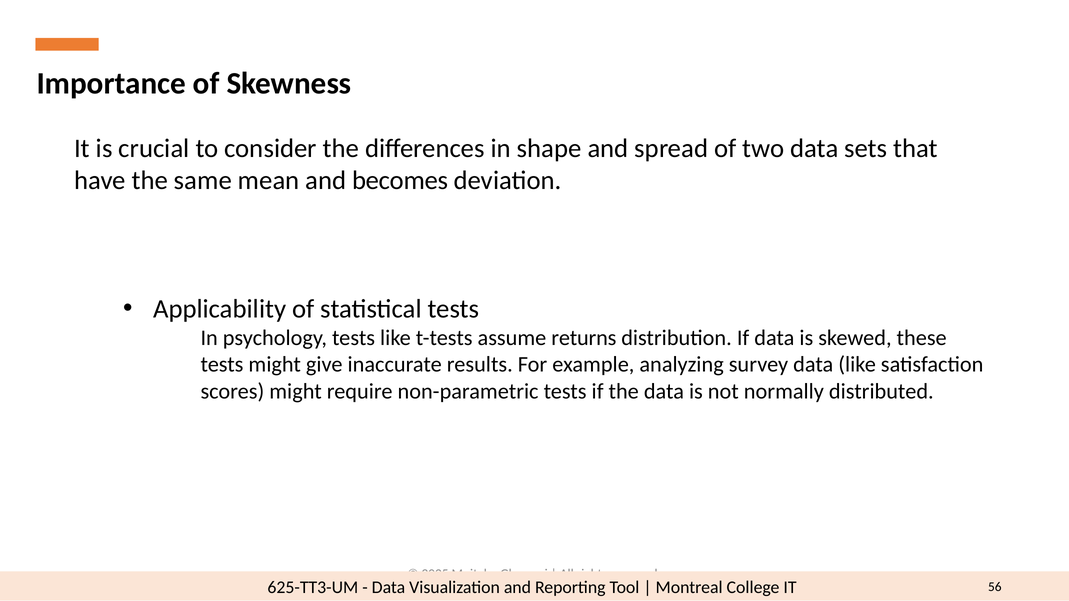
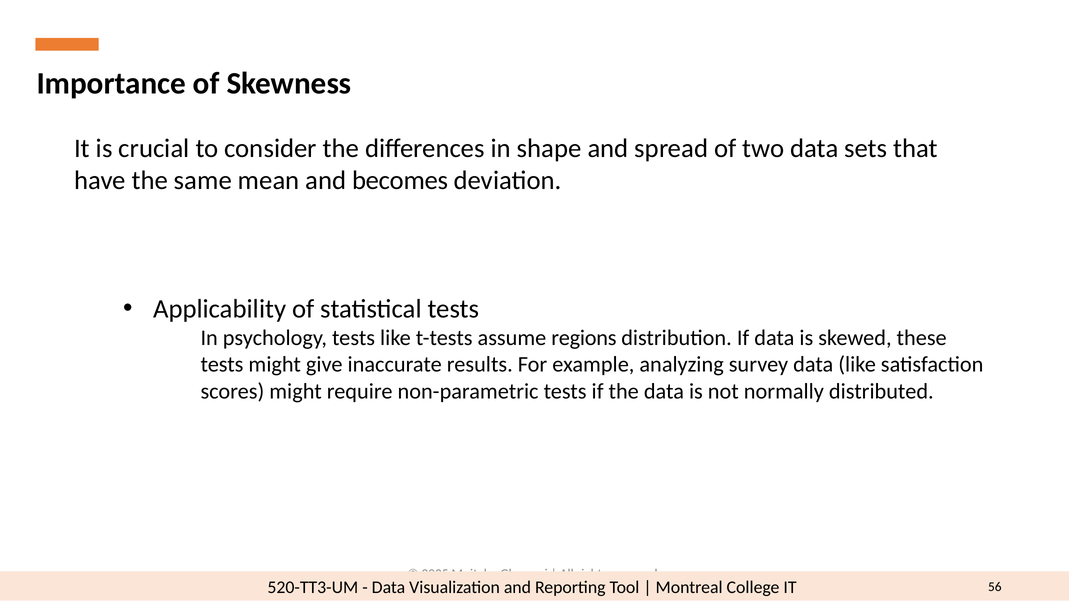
returns: returns -> regions
625-TT3-UM: 625-TT3-UM -> 520-TT3-UM
